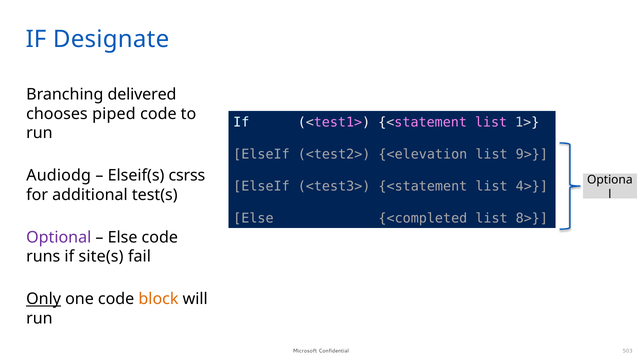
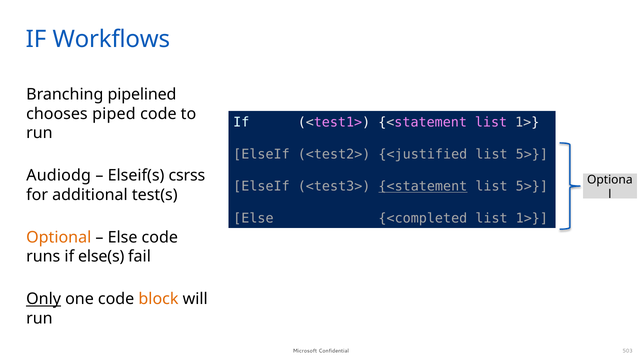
Designate: Designate -> Workflows
delivered: delivered -> pipelined
<elevation: <elevation -> <justified
9> at (532, 154): 9> -> 5>
<statement at (423, 187) underline: none -> present
4> at (532, 187): 4> -> 5>
8> at (532, 219): 8> -> 1>
Optional colour: purple -> orange
site(s: site(s -> else(s
